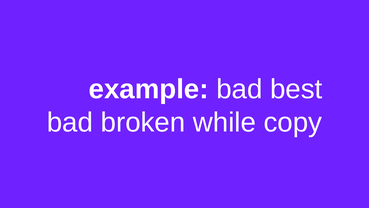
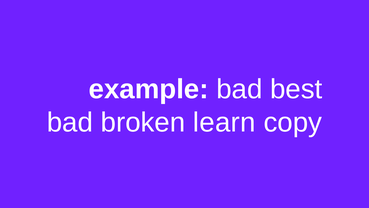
while: while -> learn
